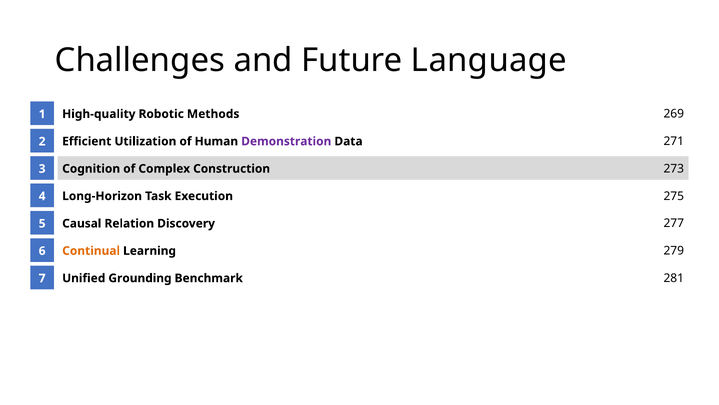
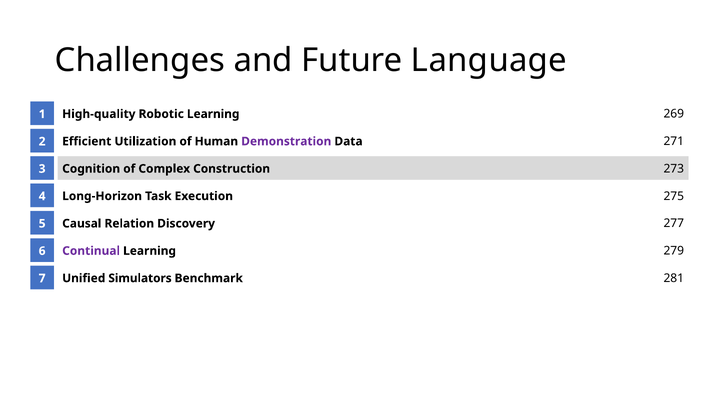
Robotic Methods: Methods -> Learning
Continual colour: orange -> purple
Grounding: Grounding -> Simulators
